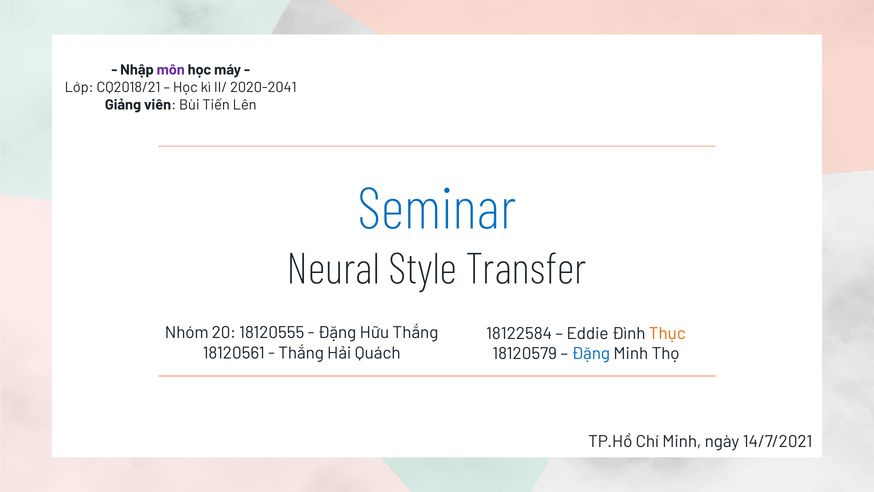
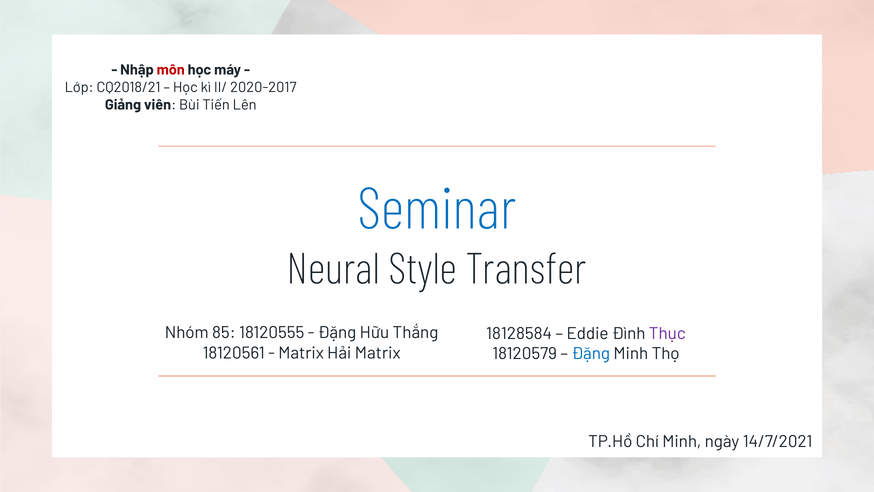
môn colour: purple -> red
2020-2041: 2020-2041 -> 2020-2017
20: 20 -> 85
18122584: 18122584 -> 18128584
Thục colour: orange -> purple
Thắng at (301, 353): Thắng -> Matrix
Hải Quách: Quách -> Matrix
